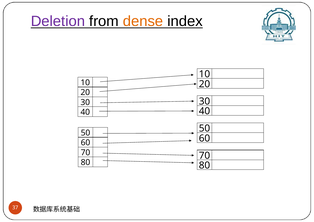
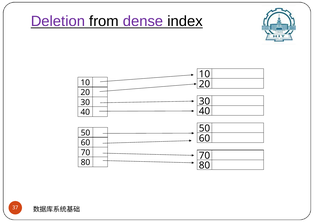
dense colour: orange -> purple
